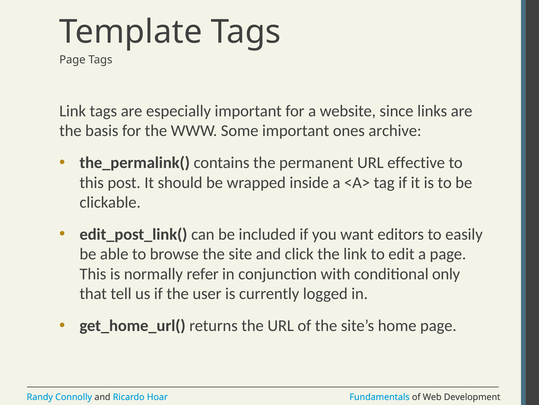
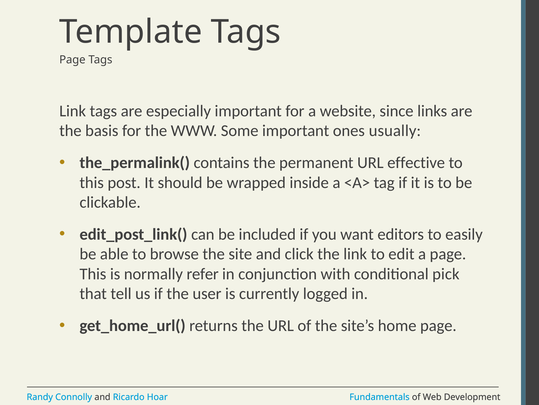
archive: archive -> usually
only: only -> pick
